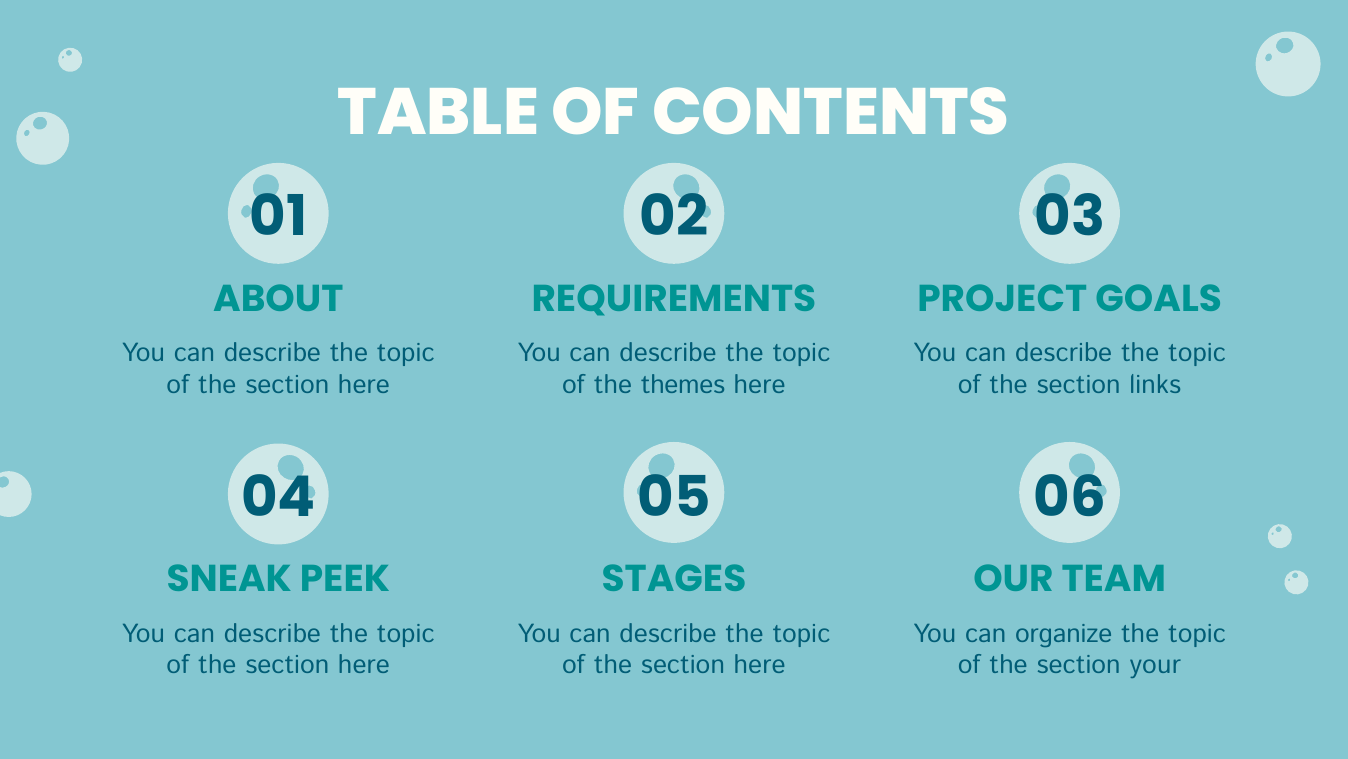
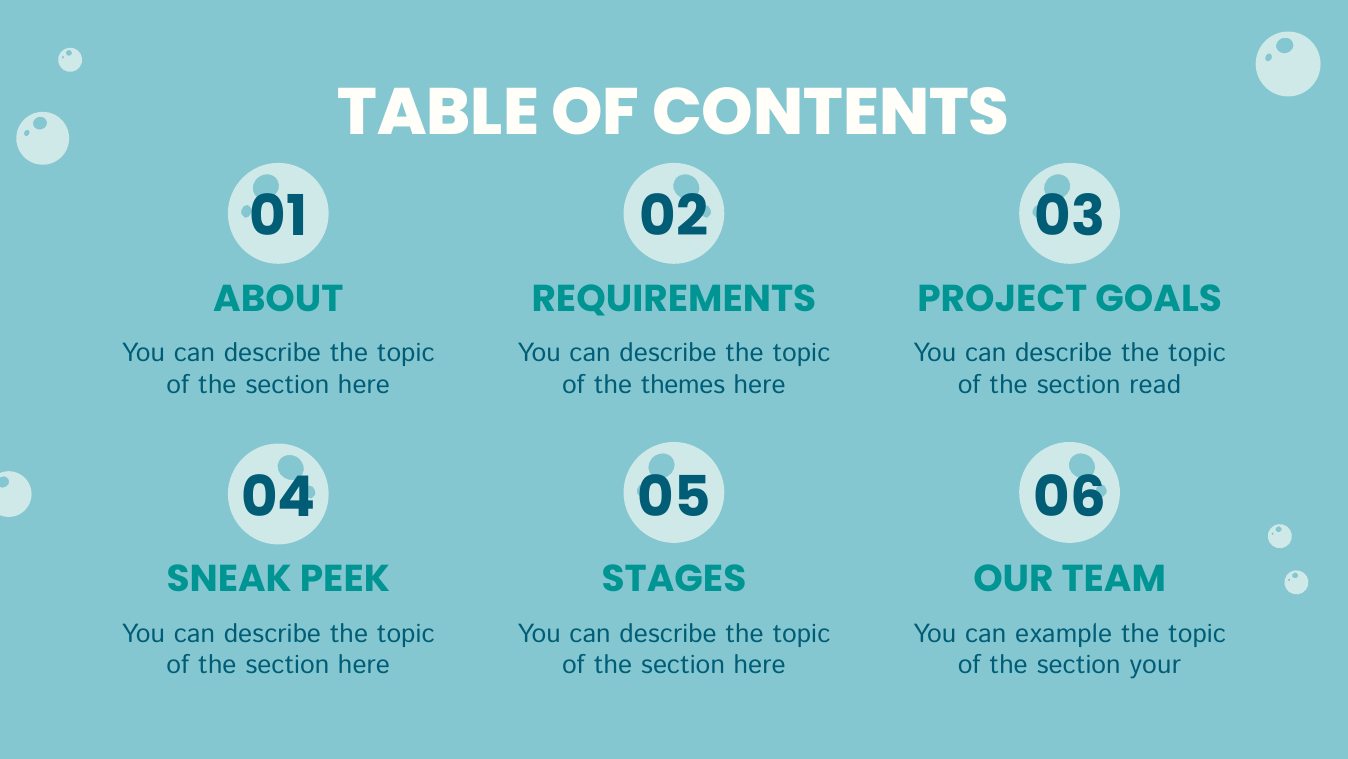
links: links -> read
organize: organize -> example
